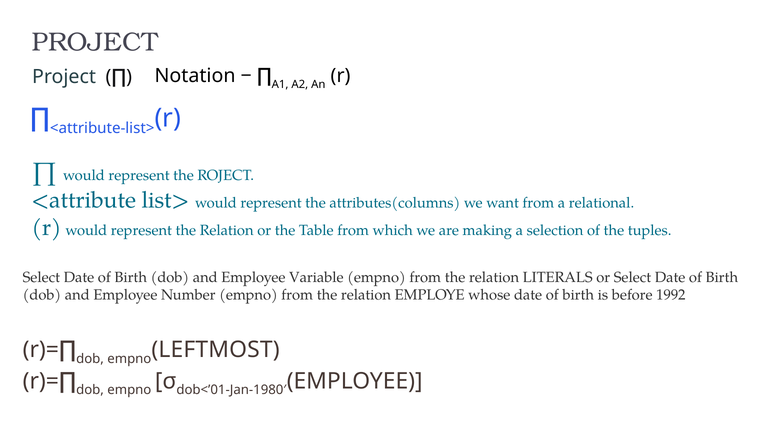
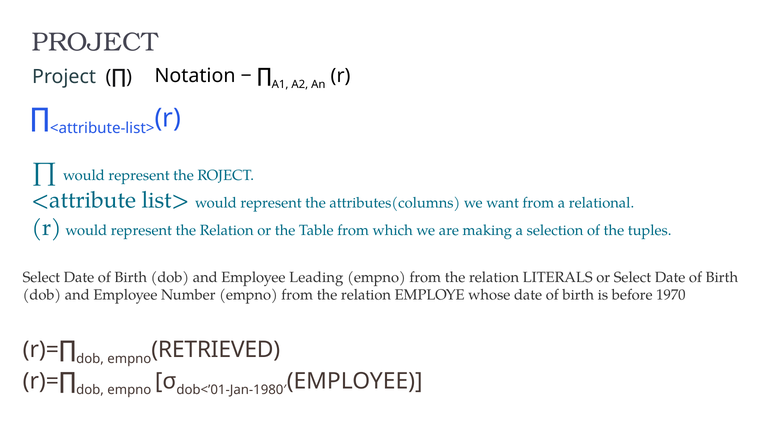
Variable: Variable -> Leading
1992: 1992 -> 1970
LEFTMOST: LEFTMOST -> RETRIEVED
